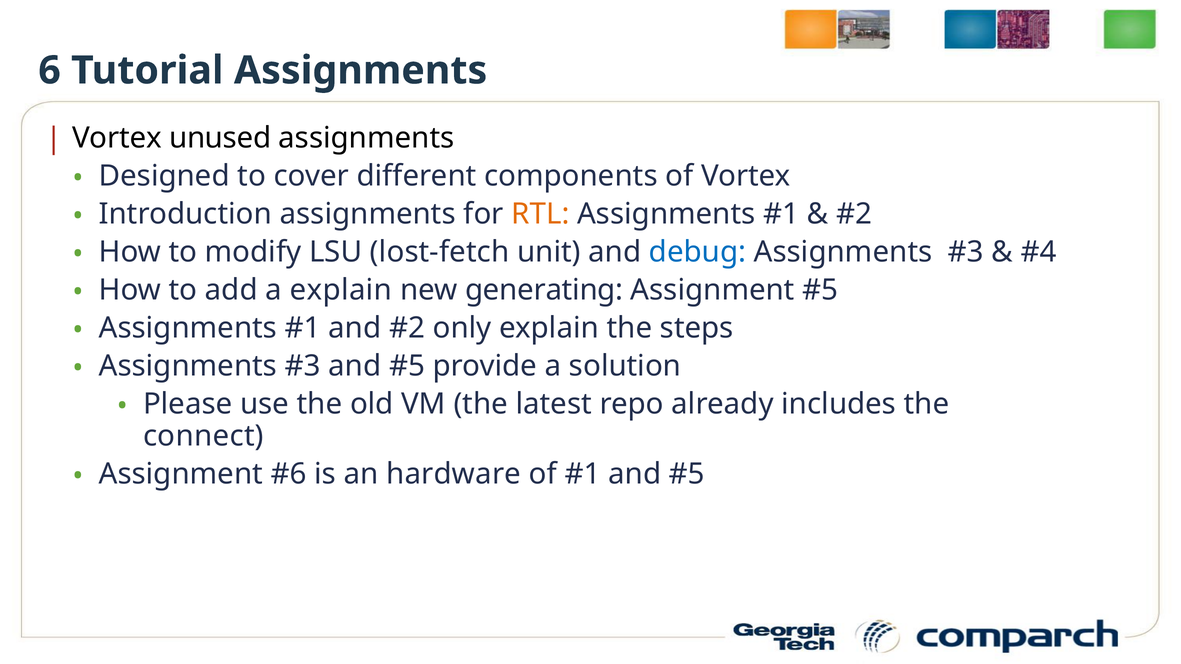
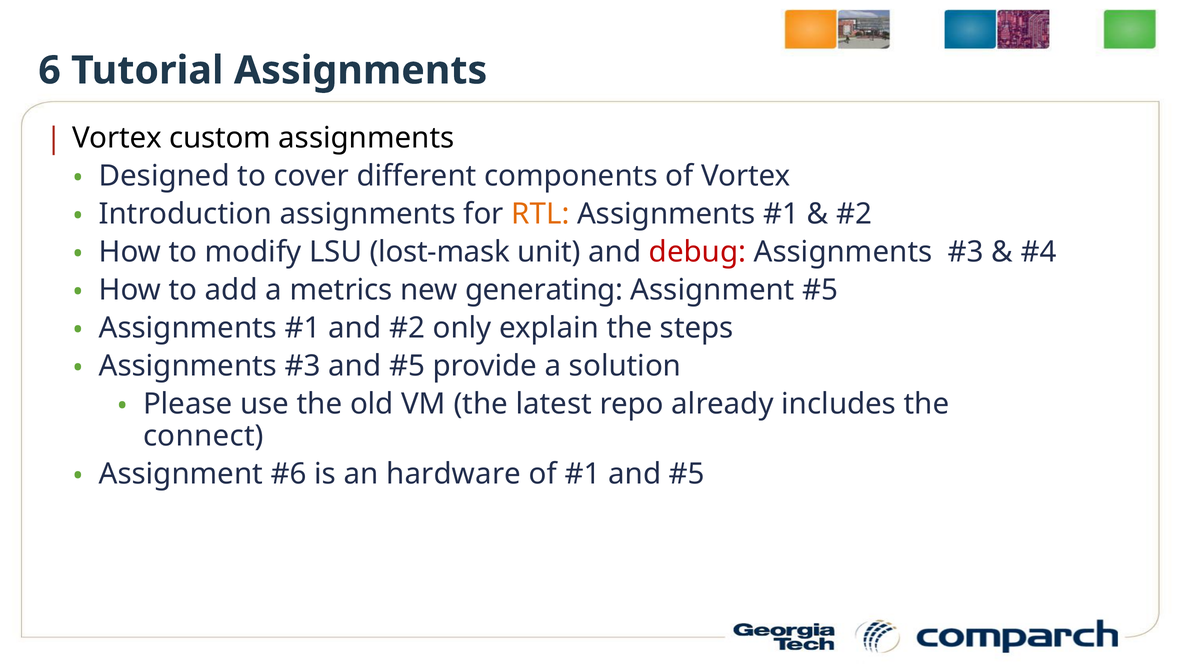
unused: unused -> custom
lost-fetch: lost-fetch -> lost-mask
debug colour: blue -> red
a explain: explain -> metrics
